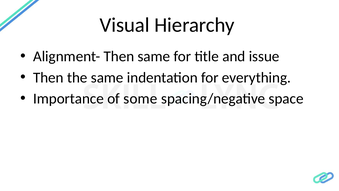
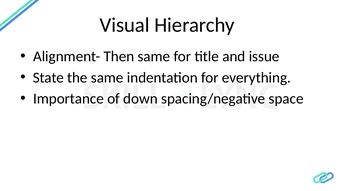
Then at (48, 77): Then -> State
some: some -> down
